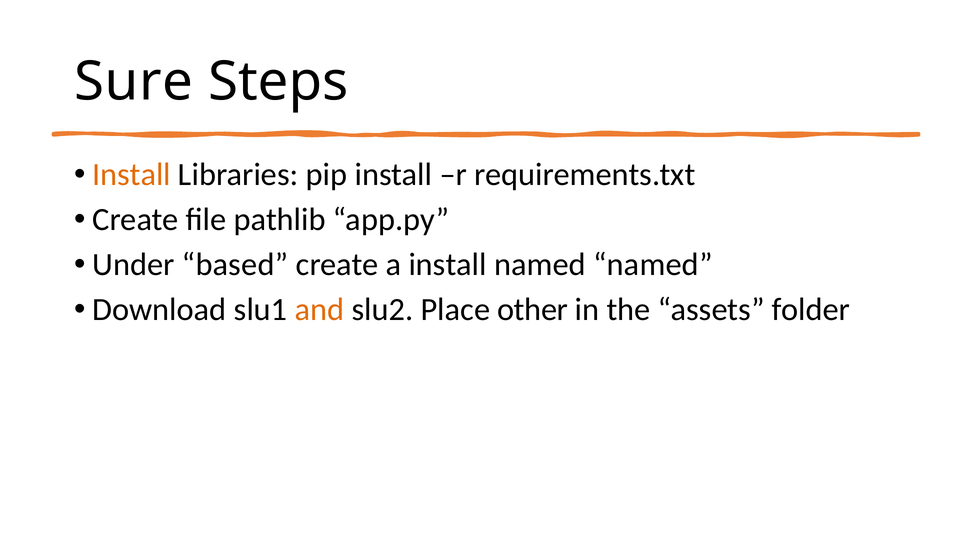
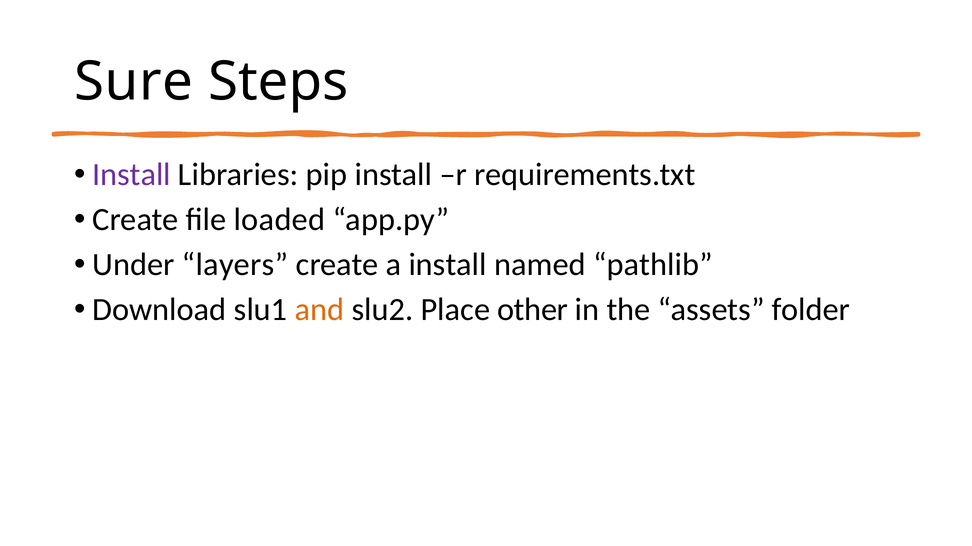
Install at (132, 175) colour: orange -> purple
pathlib: pathlib -> loaded
based: based -> layers
named named: named -> pathlib
